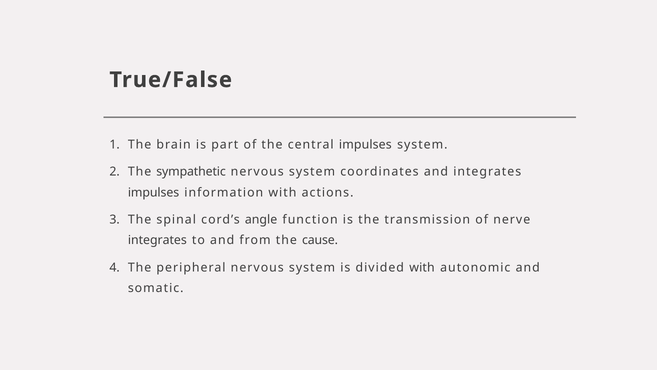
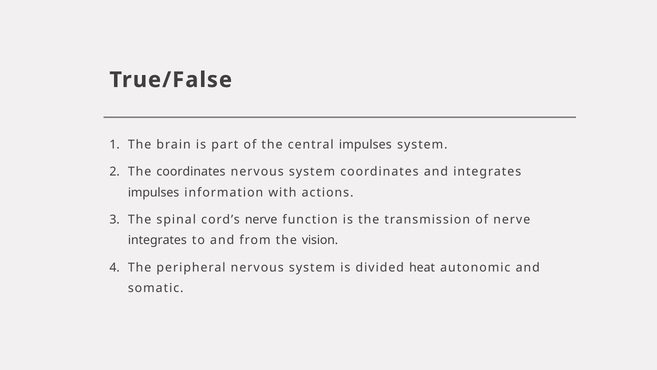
The sympathetic: sympathetic -> coordinates
cord’s angle: angle -> nerve
cause: cause -> vision
divided with: with -> heat
